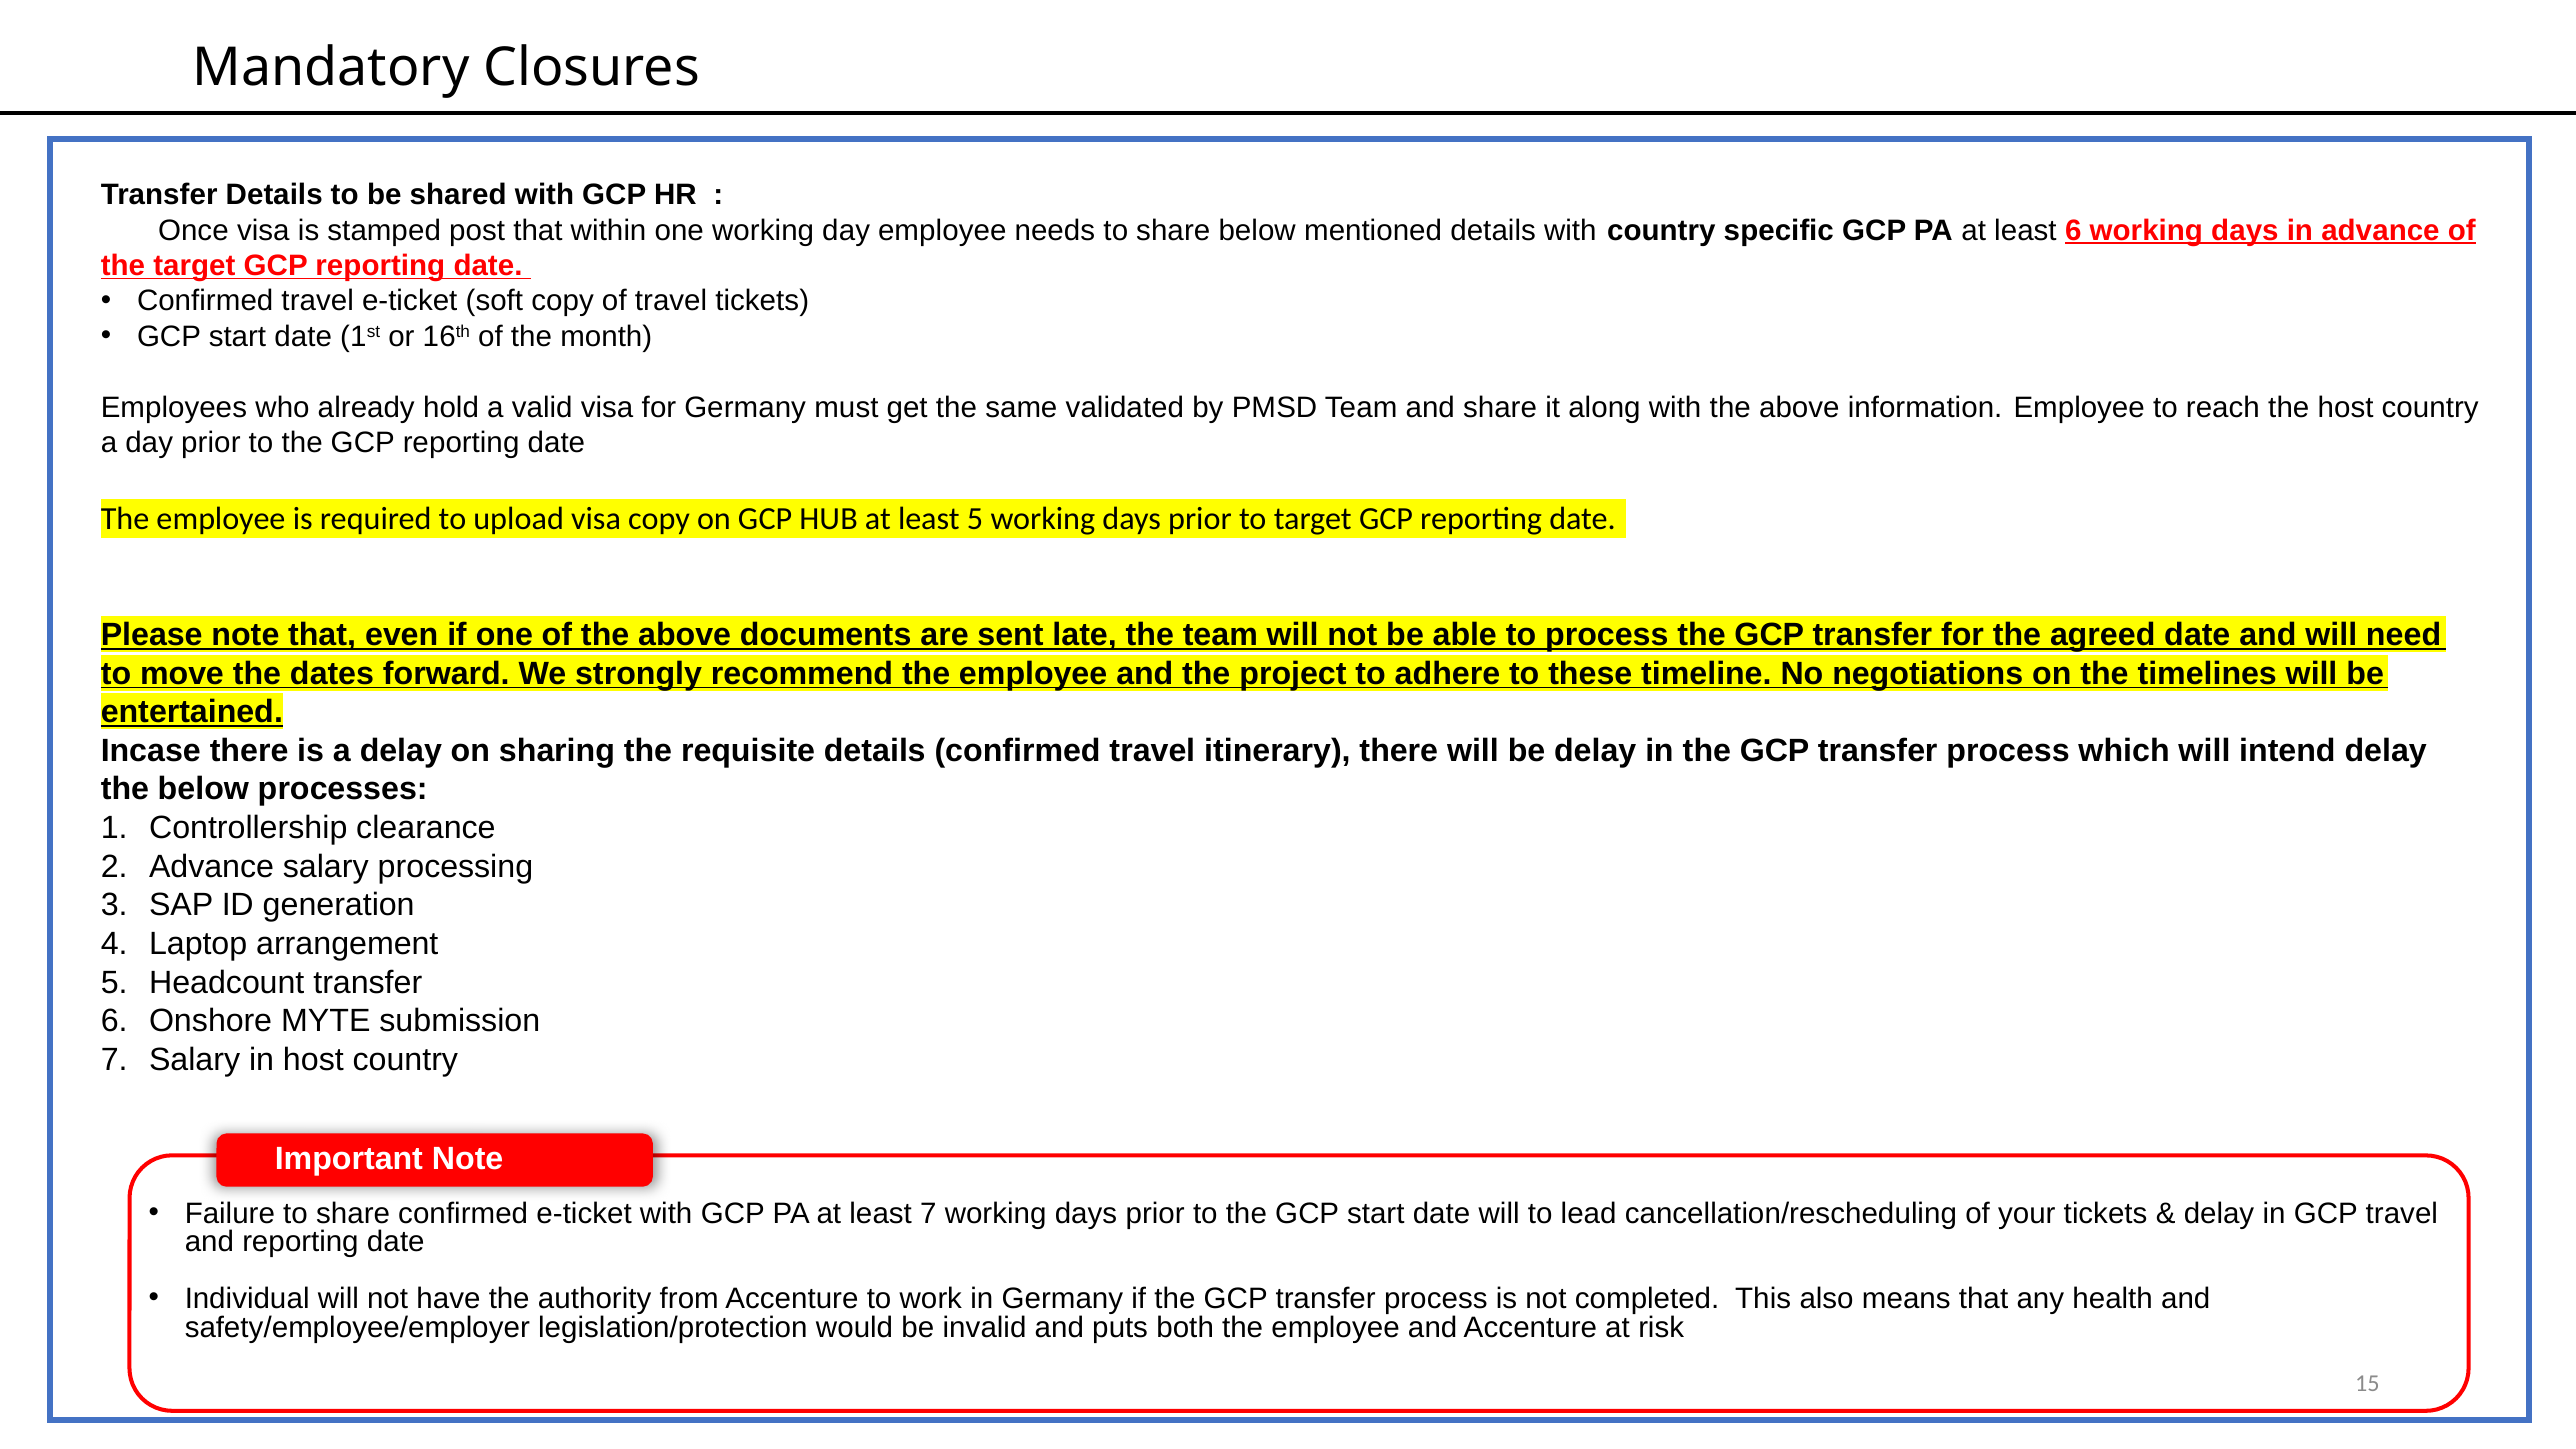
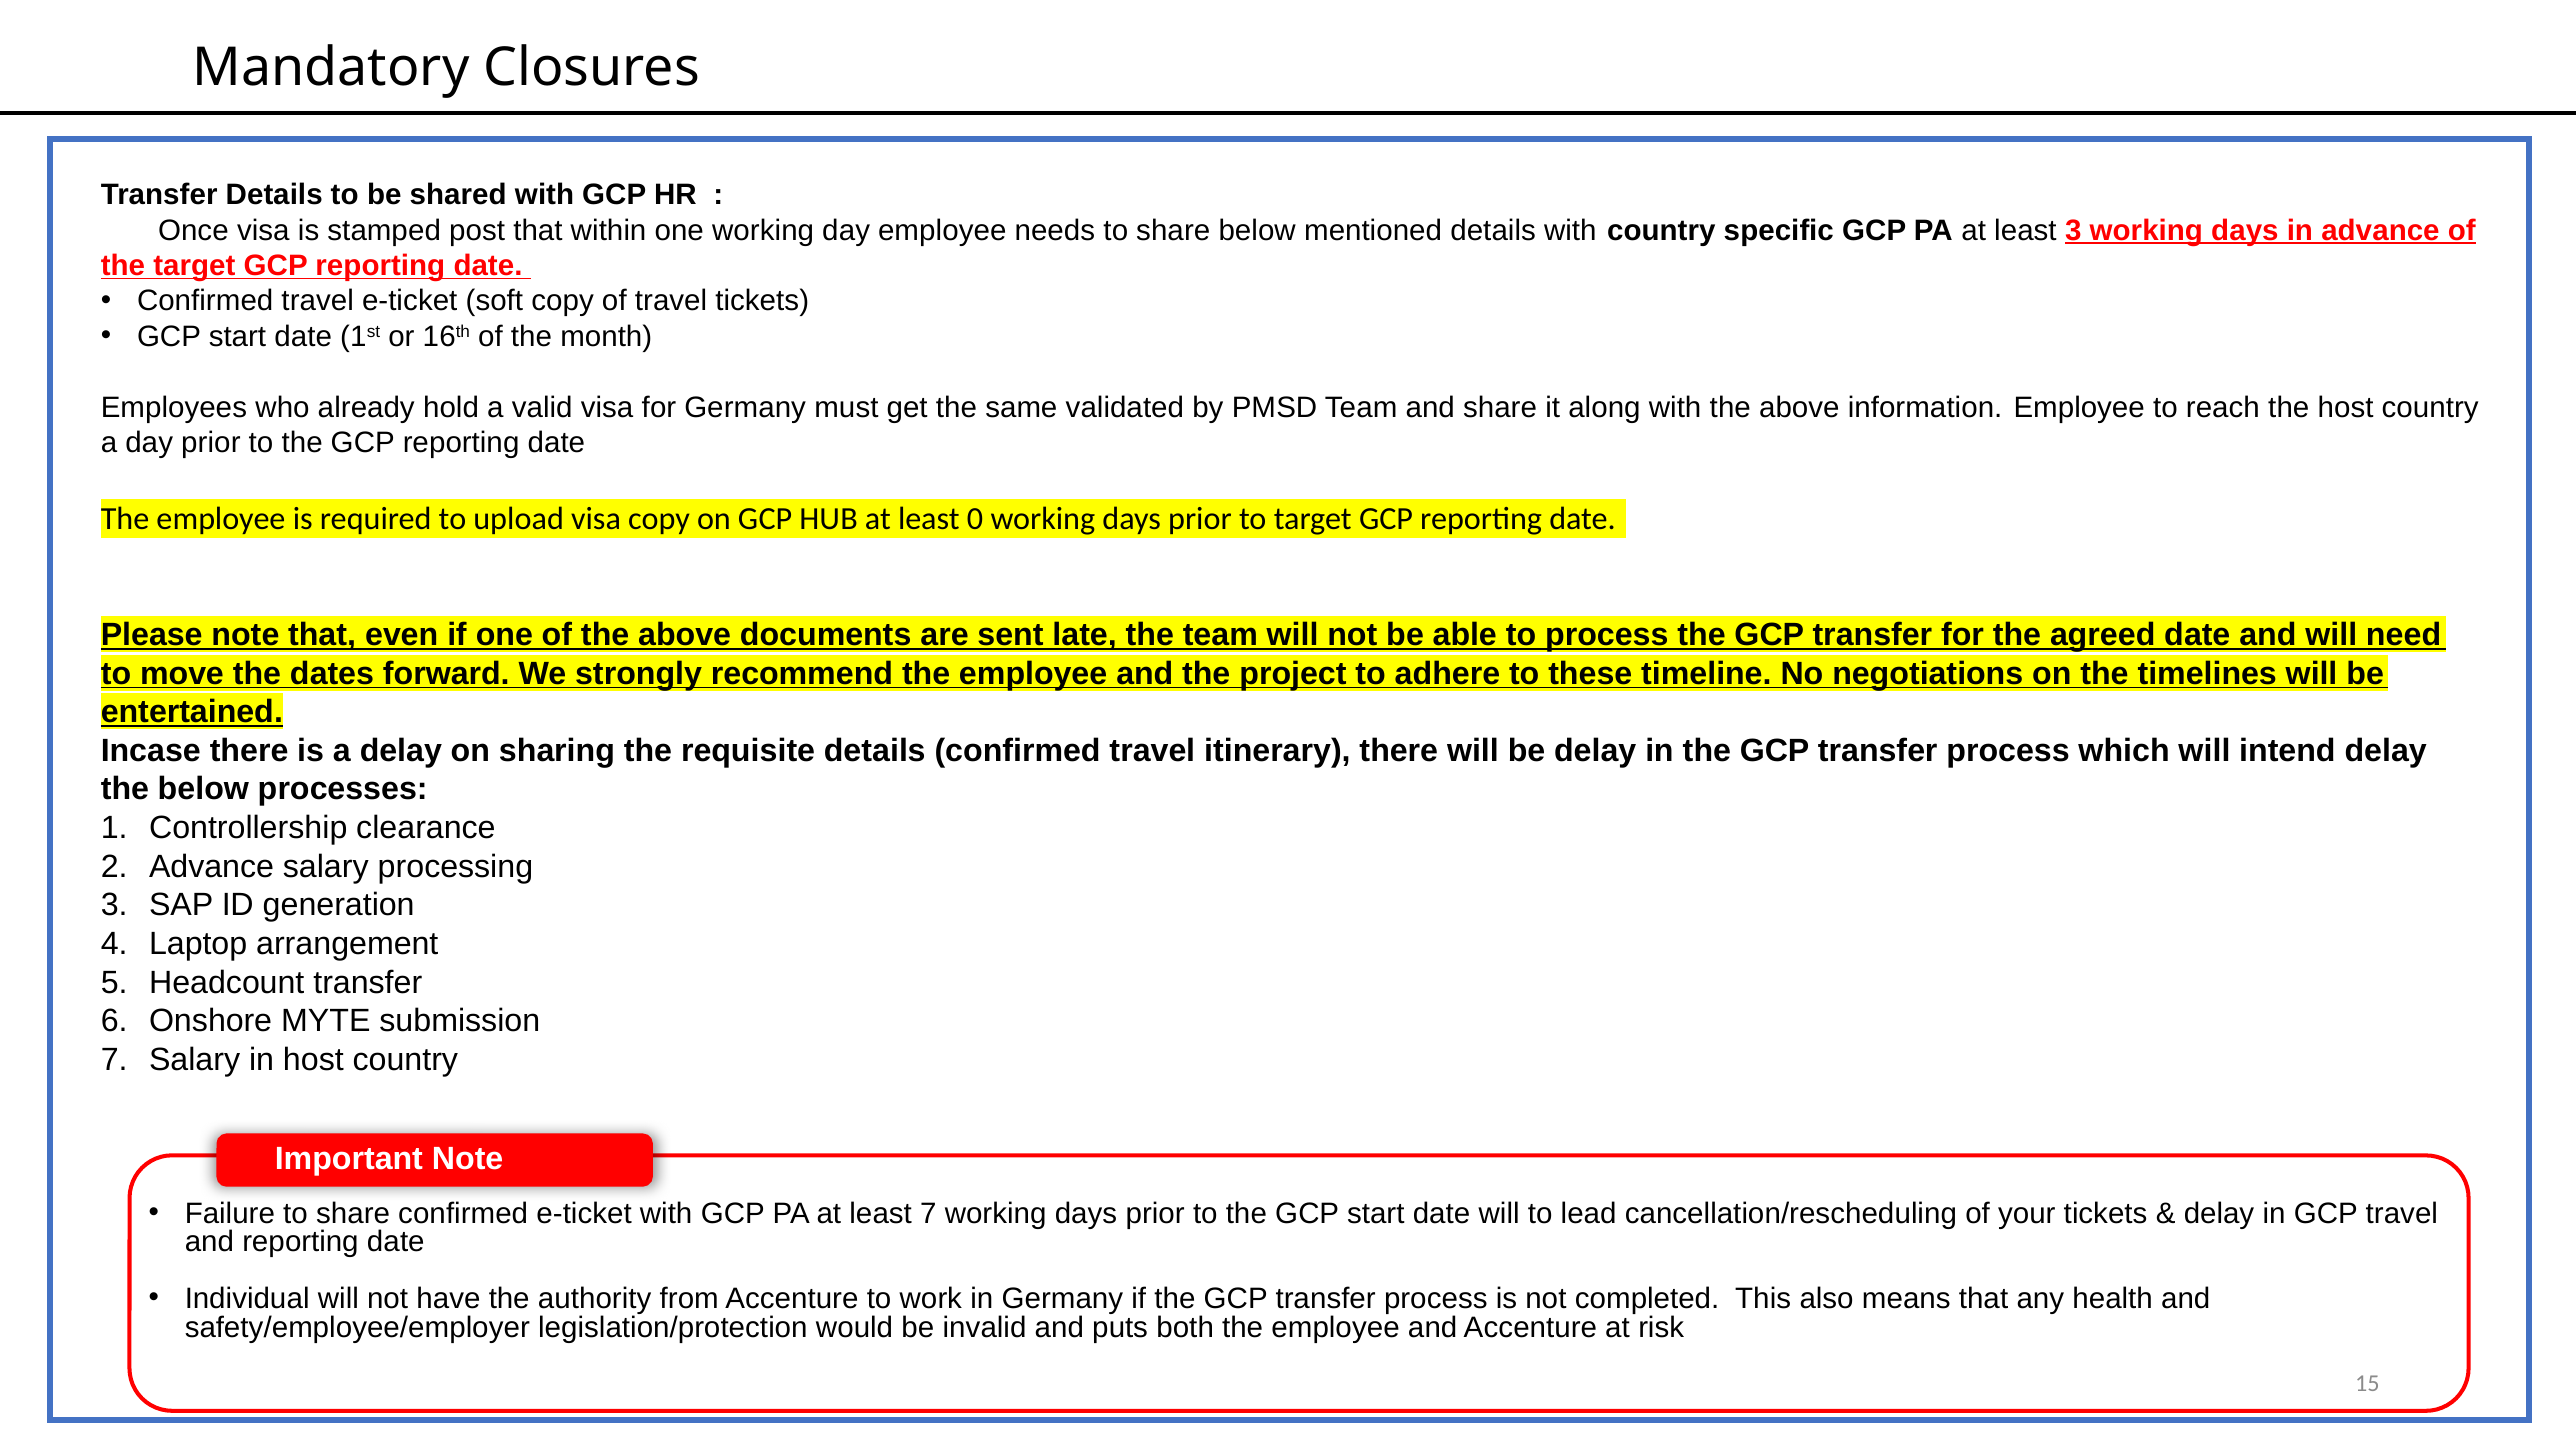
least 6: 6 -> 3
least 5: 5 -> 0
